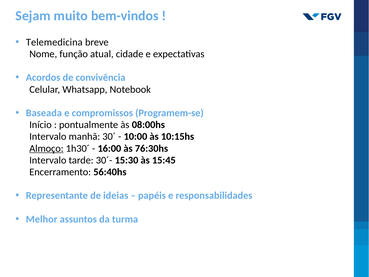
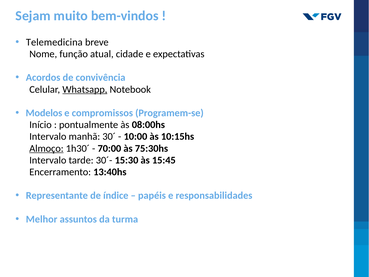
Whatsapp underline: none -> present
Baseada: Baseada -> Modelos
16:00: 16:00 -> 70:00
76:30hs: 76:30hs -> 75:30hs
56:40hs: 56:40hs -> 13:40hs
ideias: ideias -> índice
